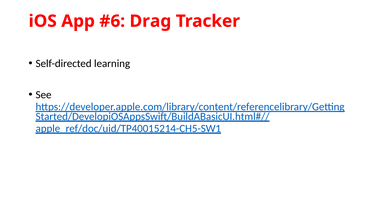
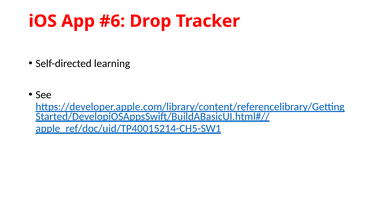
Drag: Drag -> Drop
